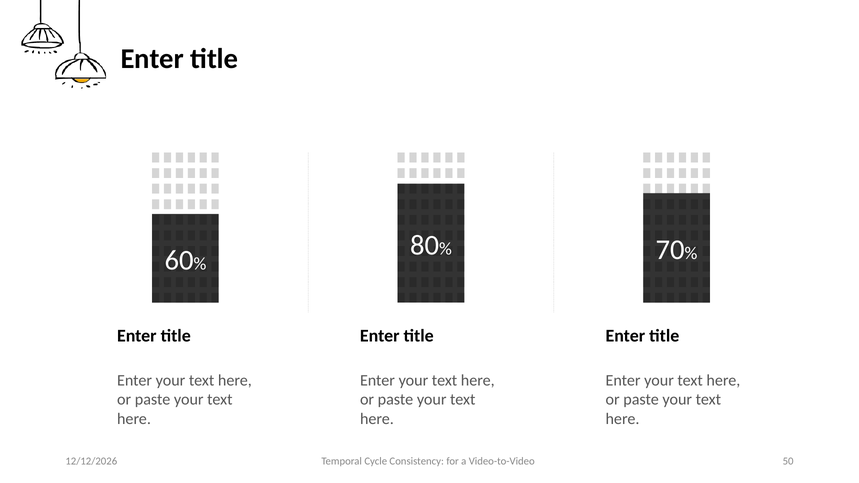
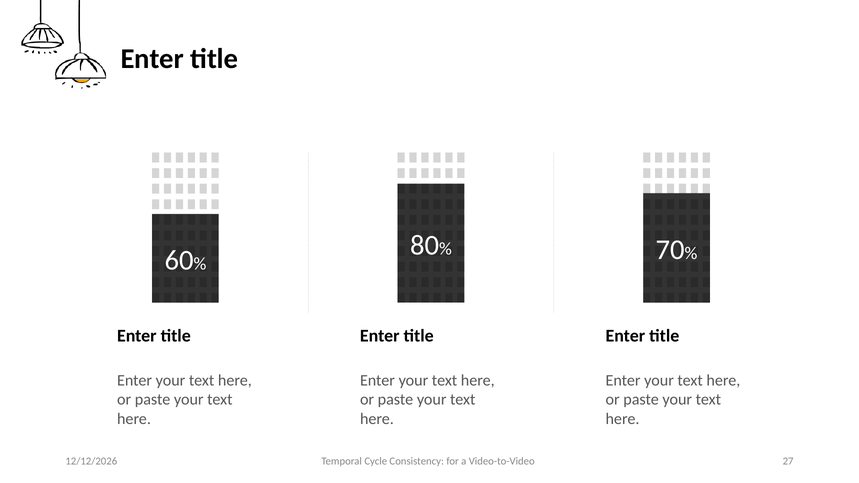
50: 50 -> 27
